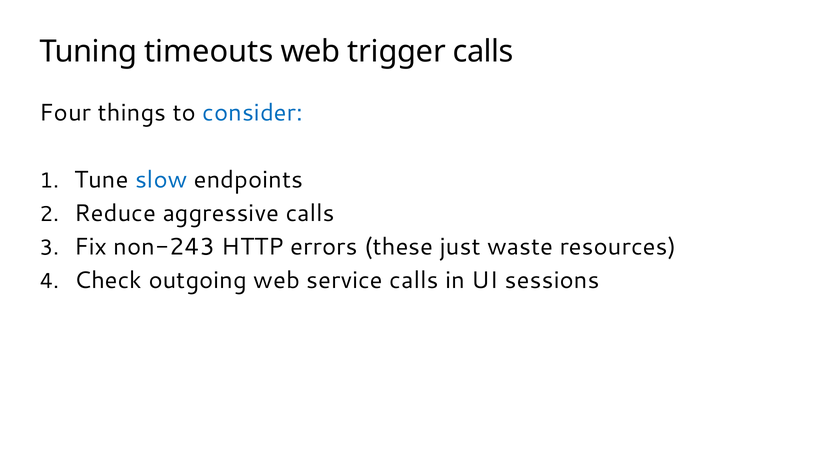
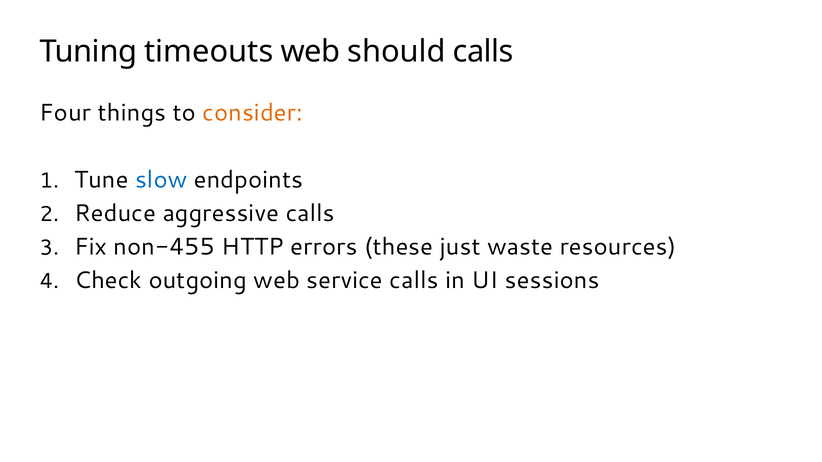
trigger: trigger -> should
consider colour: blue -> orange
non-243: non-243 -> non-455
